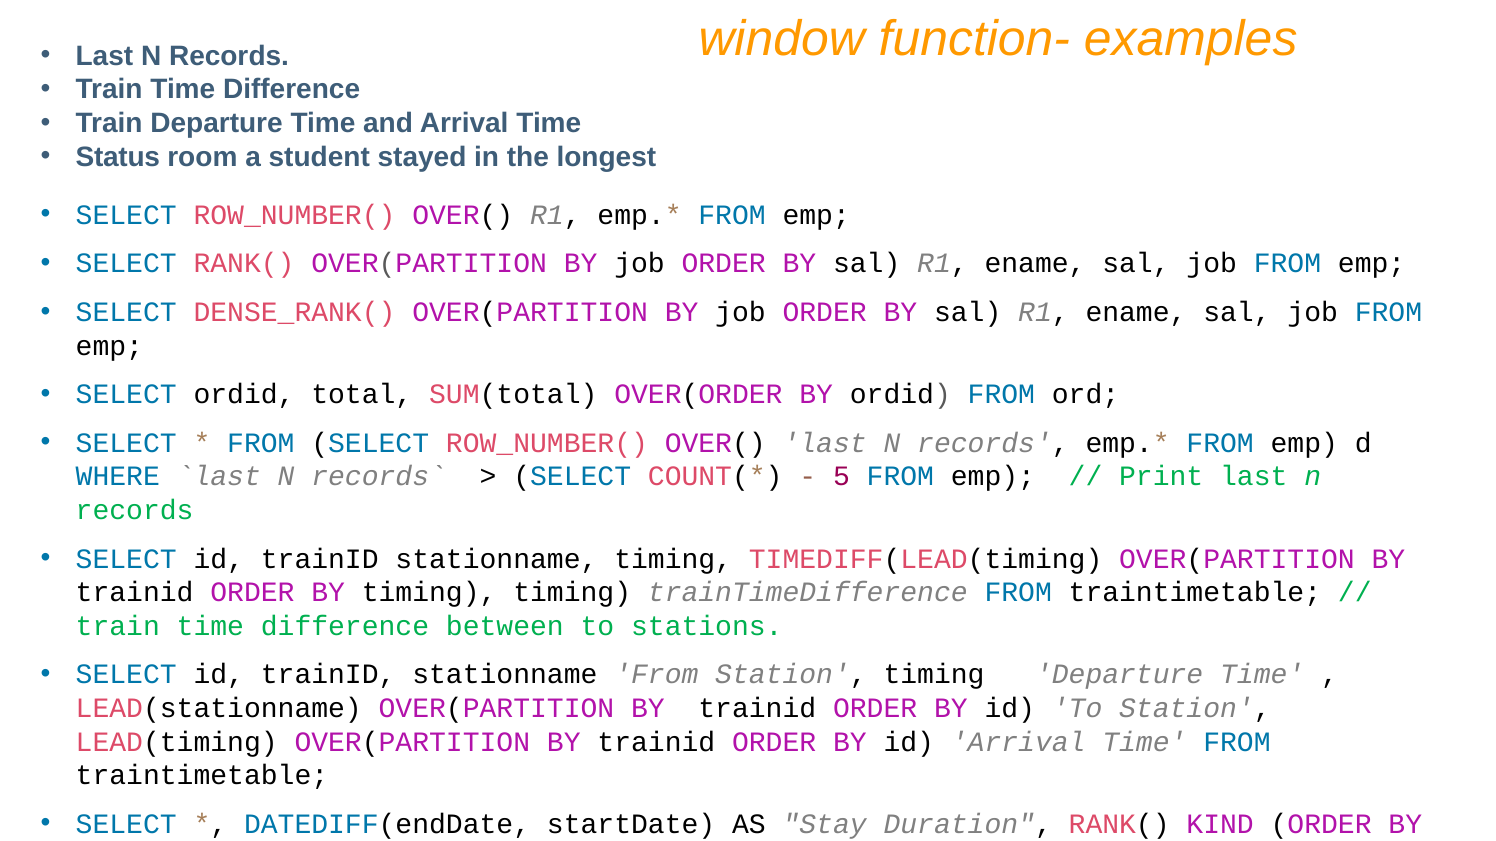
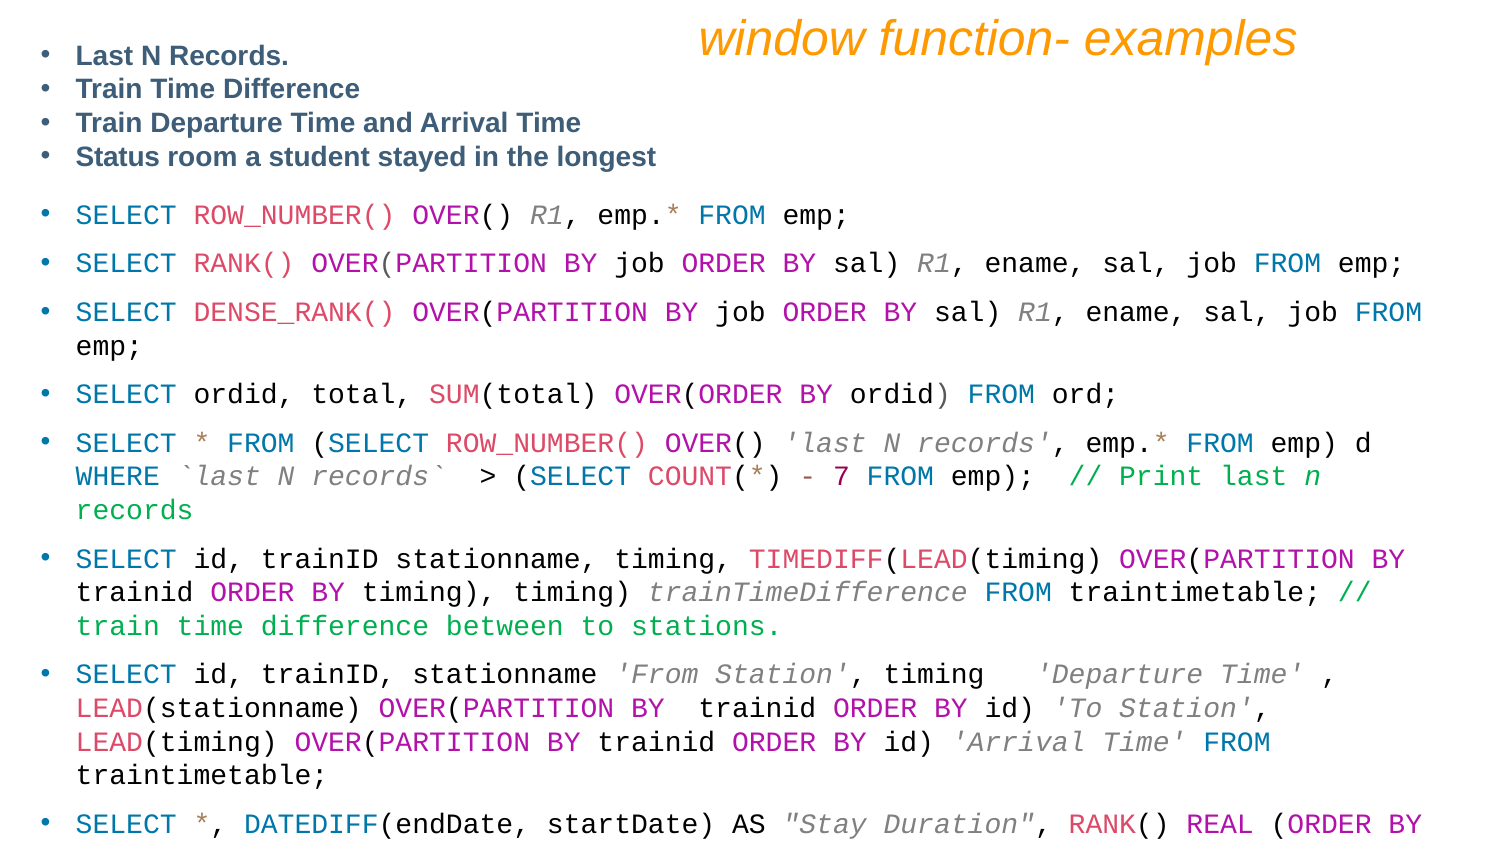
5: 5 -> 7
KIND: KIND -> REAL
